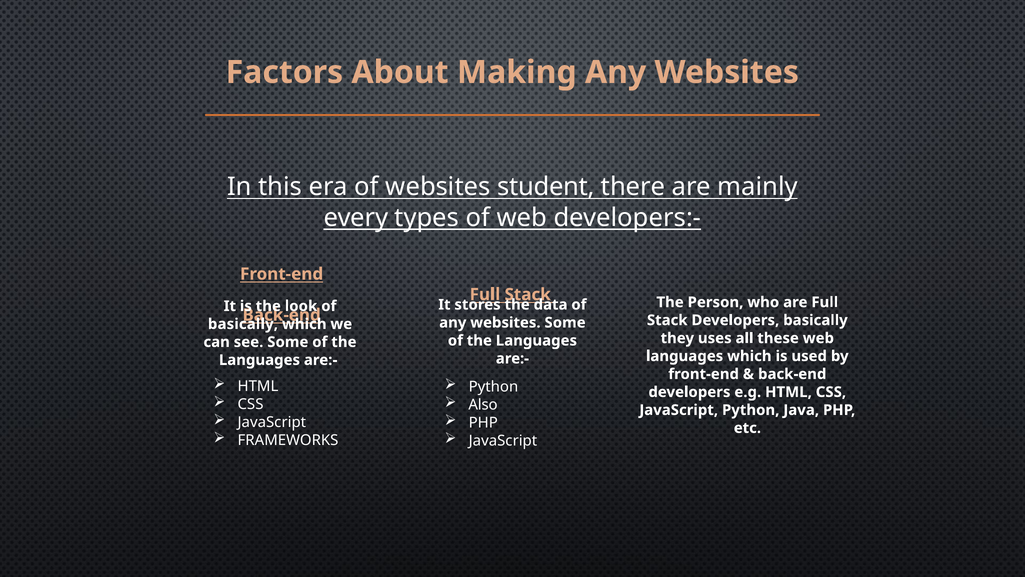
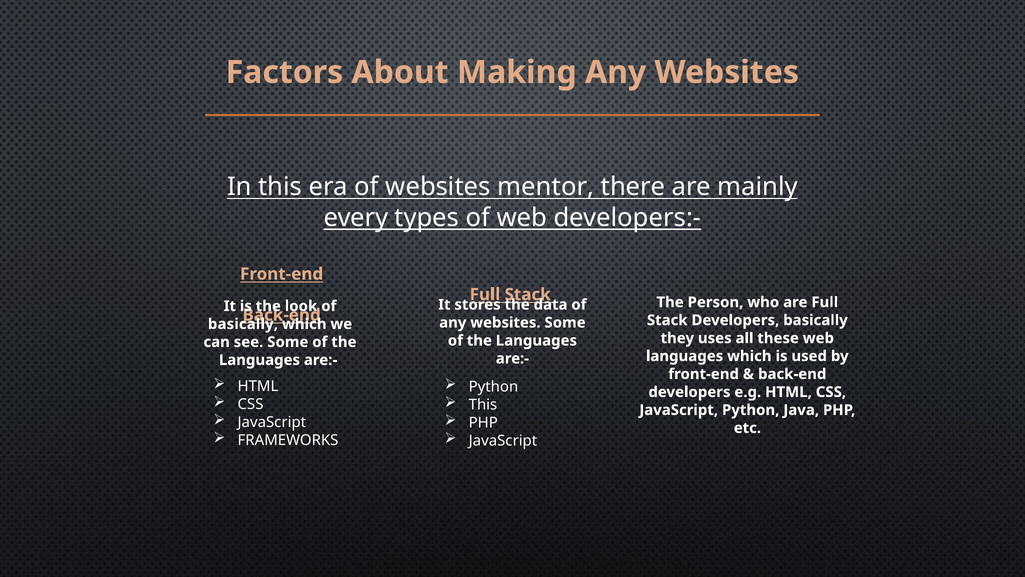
student: student -> mentor
Also at (483, 404): Also -> This
